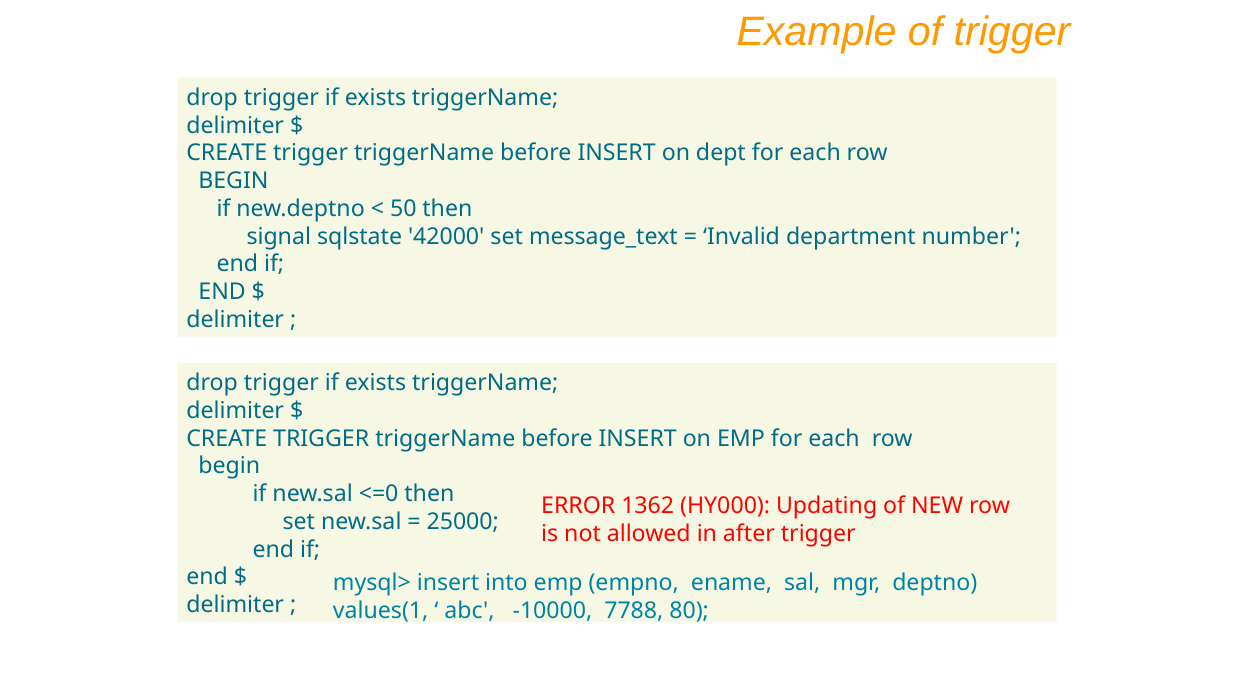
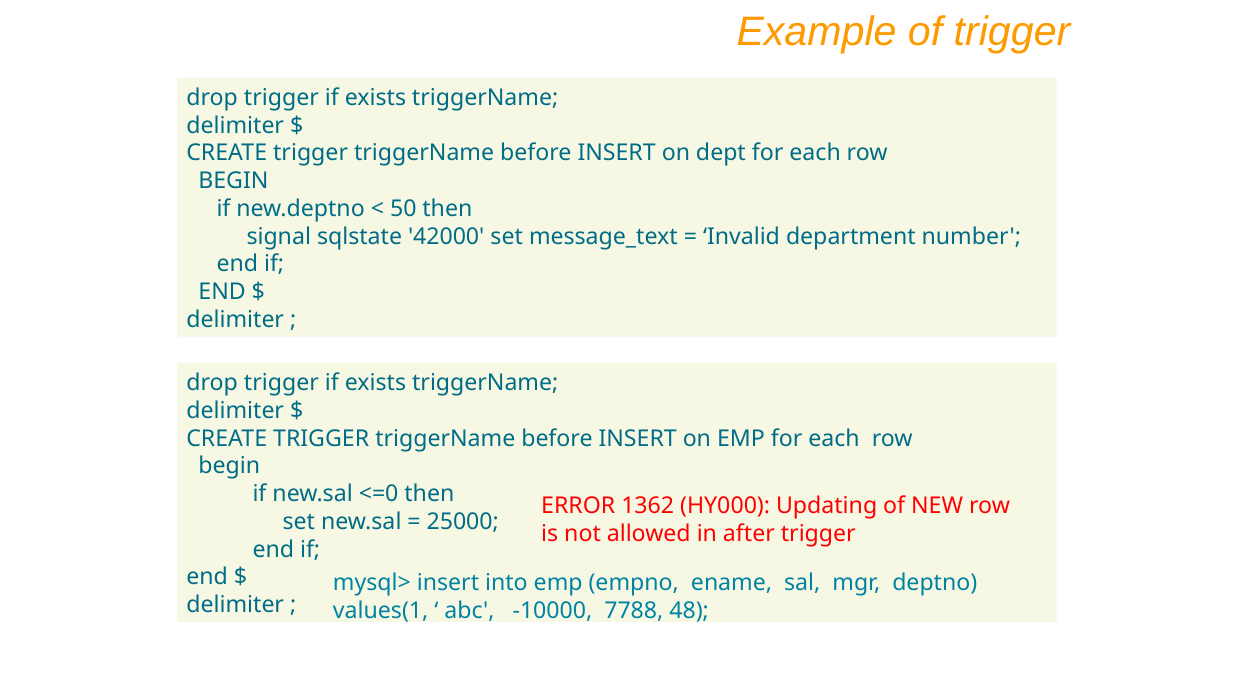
80: 80 -> 48
